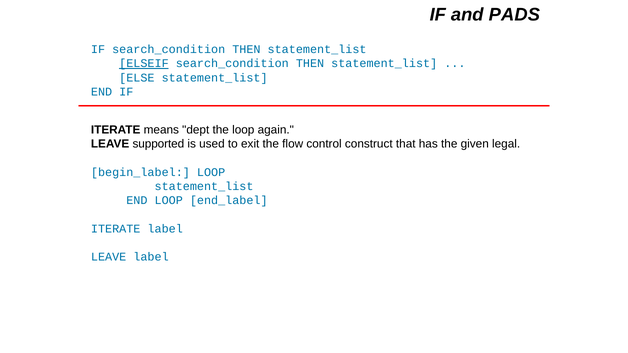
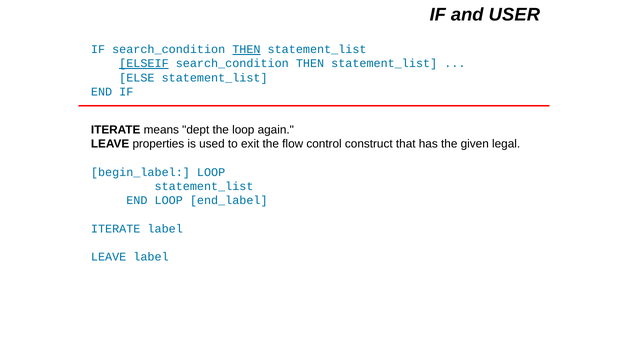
PADS: PADS -> USER
THEN at (246, 49) underline: none -> present
supported: supported -> properties
